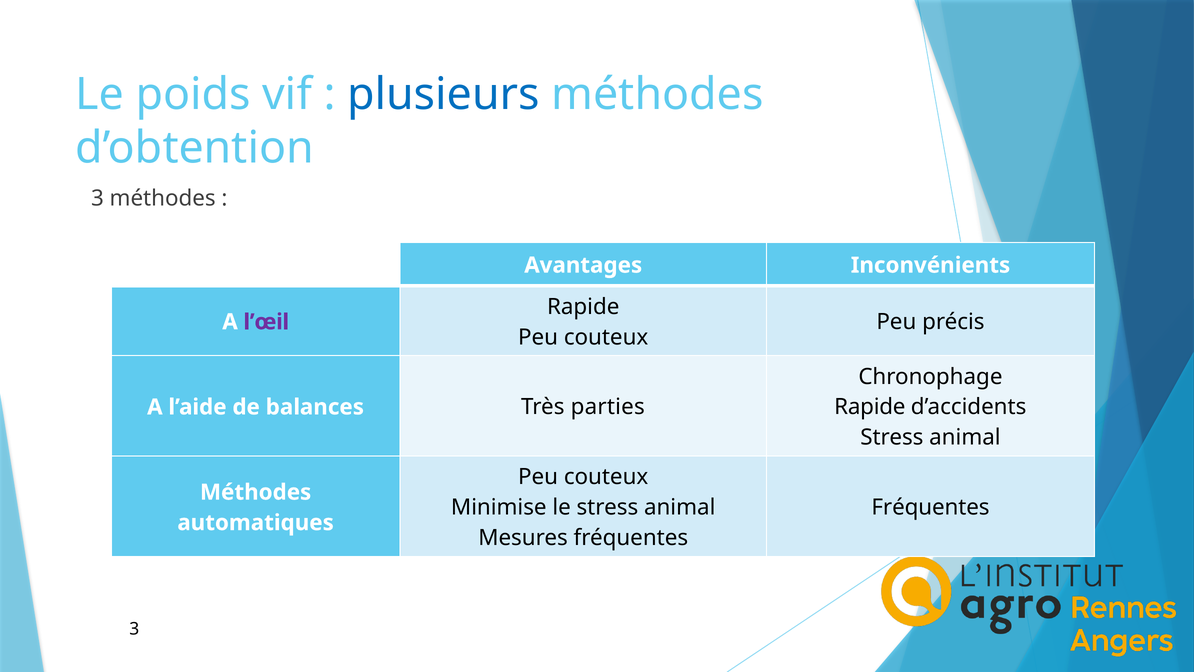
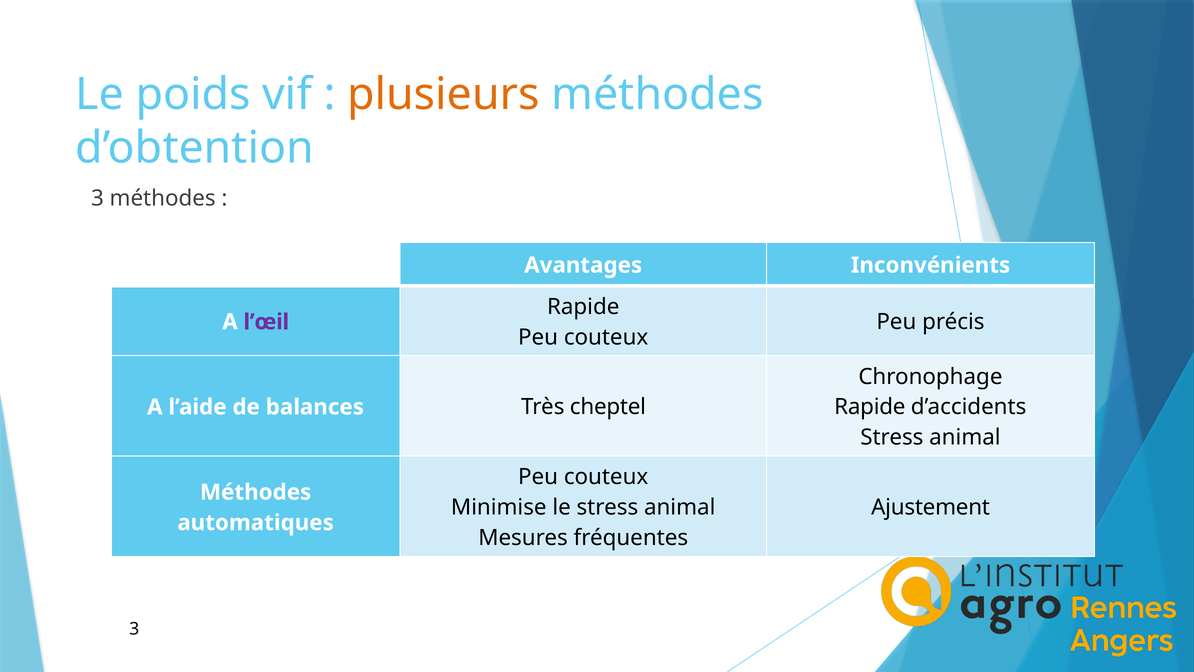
plusieurs colour: blue -> orange
parties: parties -> cheptel
Fréquentes at (930, 507): Fréquentes -> Ajustement
